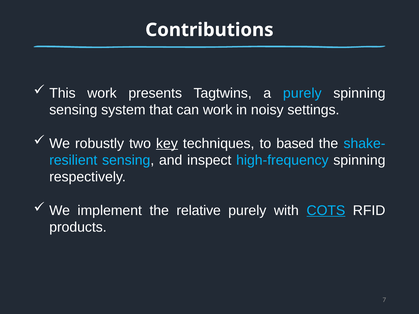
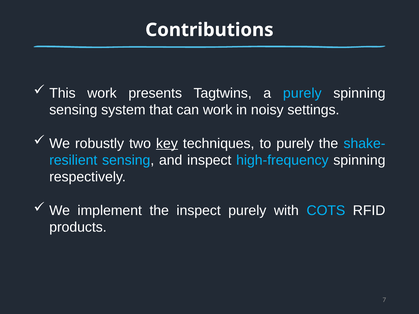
to based: based -> purely
the relative: relative -> inspect
COTS underline: present -> none
